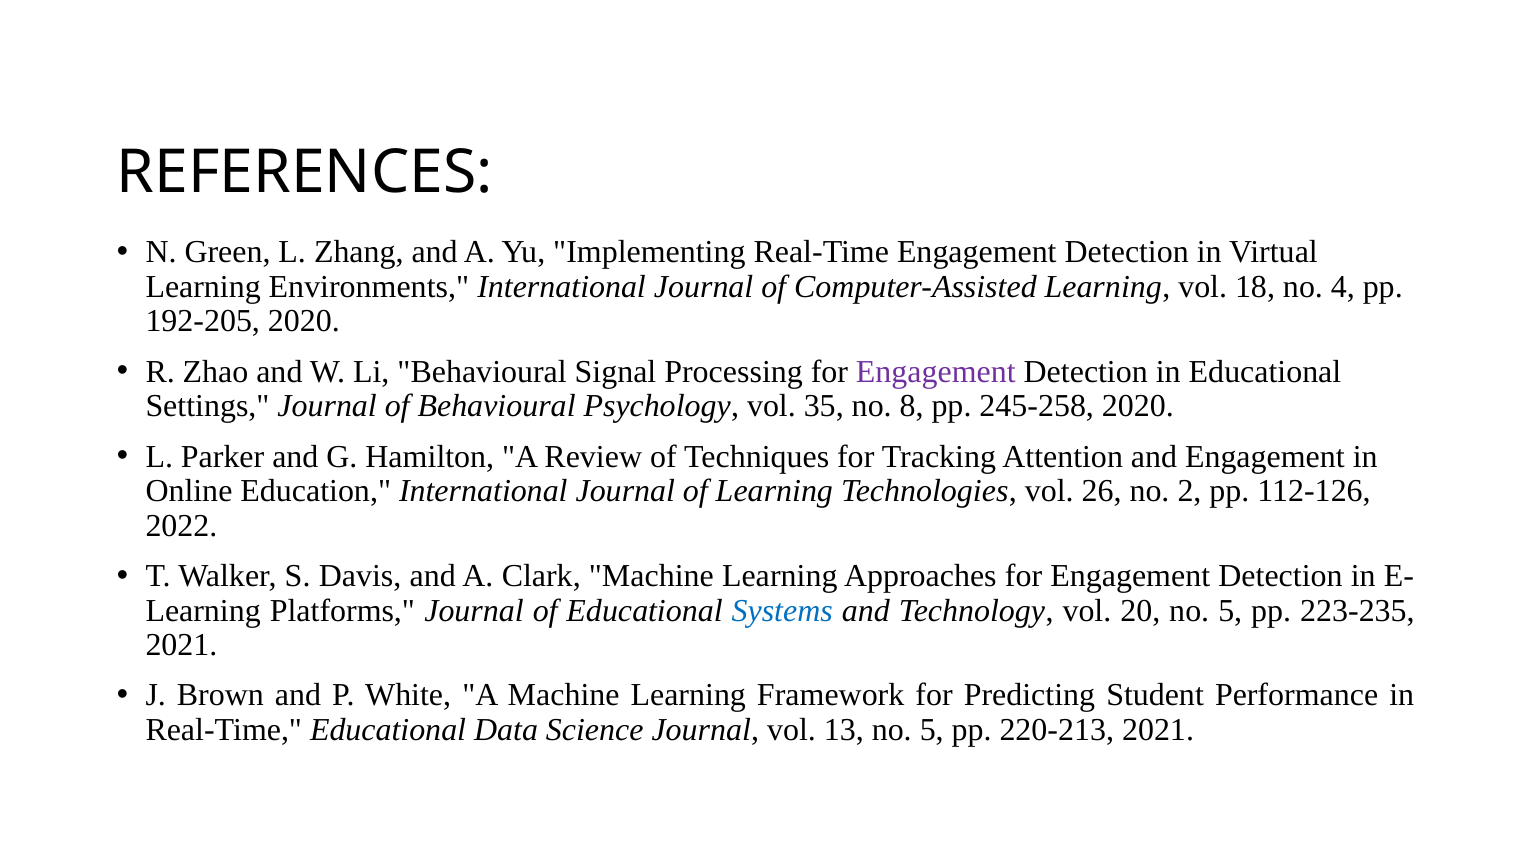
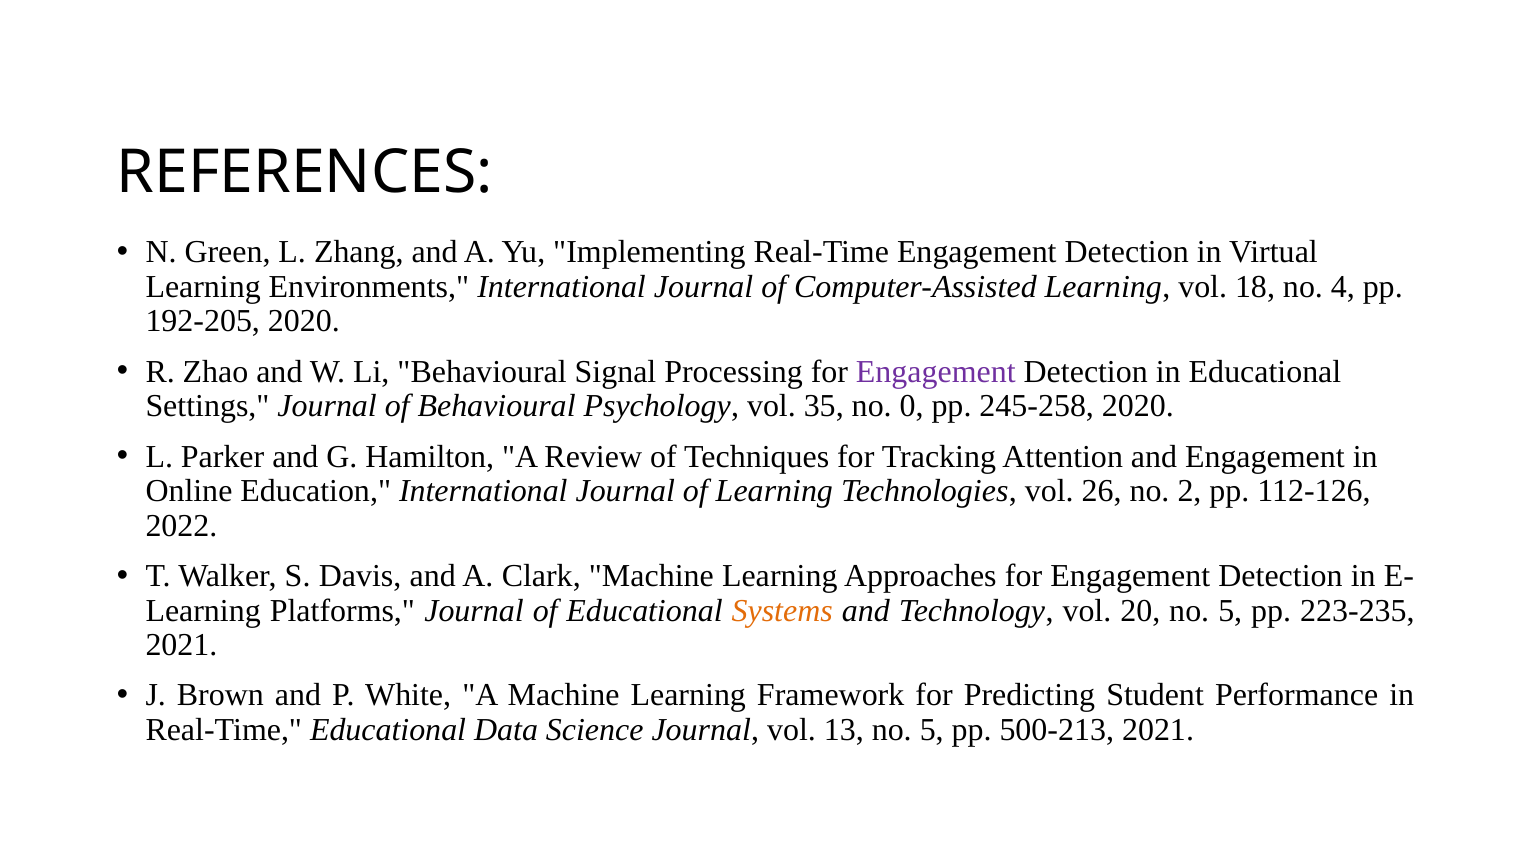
8: 8 -> 0
Systems colour: blue -> orange
220-213: 220-213 -> 500-213
